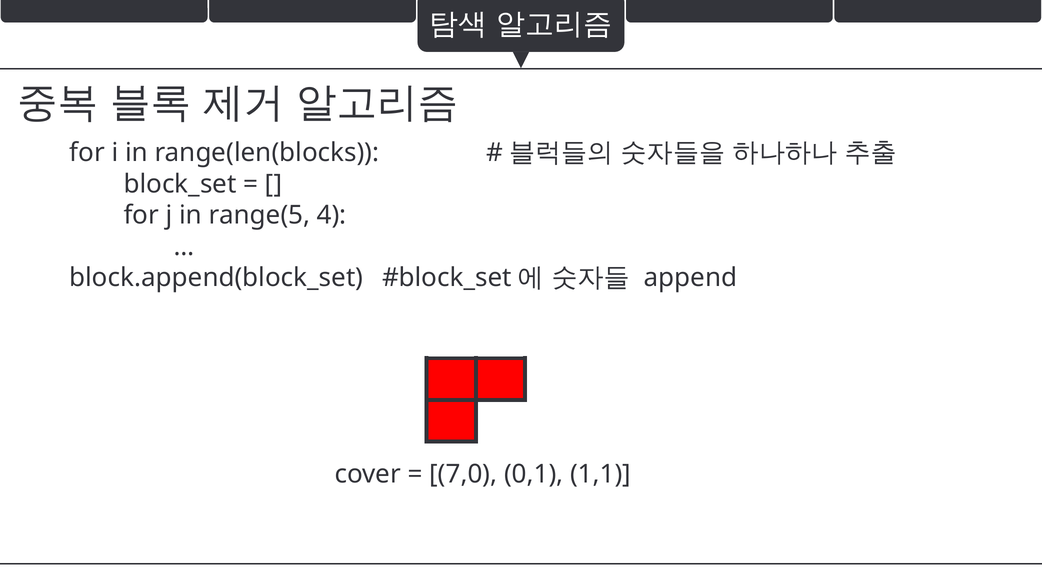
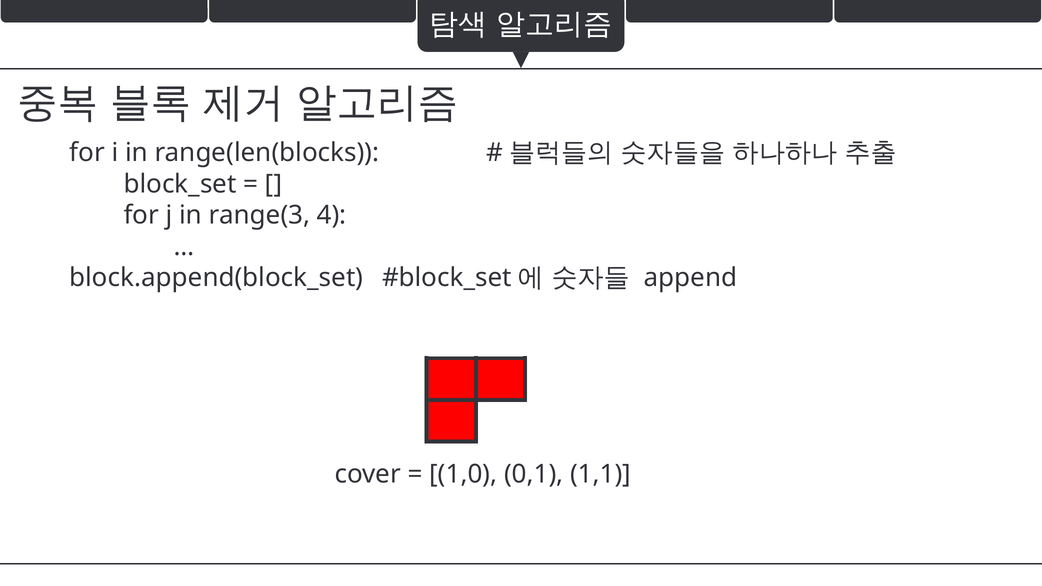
range(5: range(5 -> range(3
7,0: 7,0 -> 1,0
